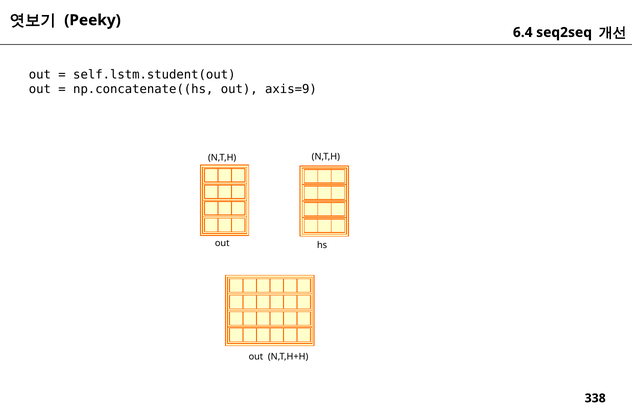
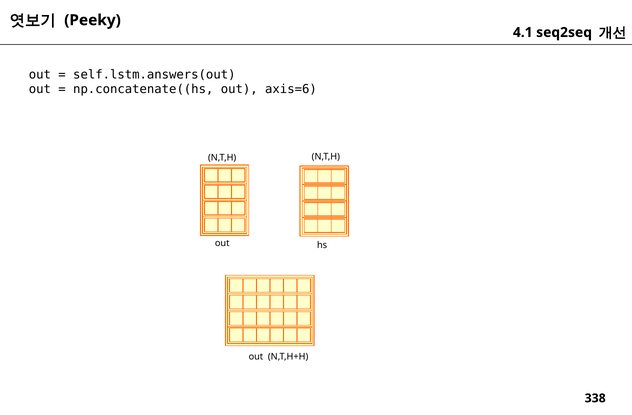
6.4: 6.4 -> 4.1
self.lstm.student(out: self.lstm.student(out -> self.lstm.answers(out
axis=9: axis=9 -> axis=6
